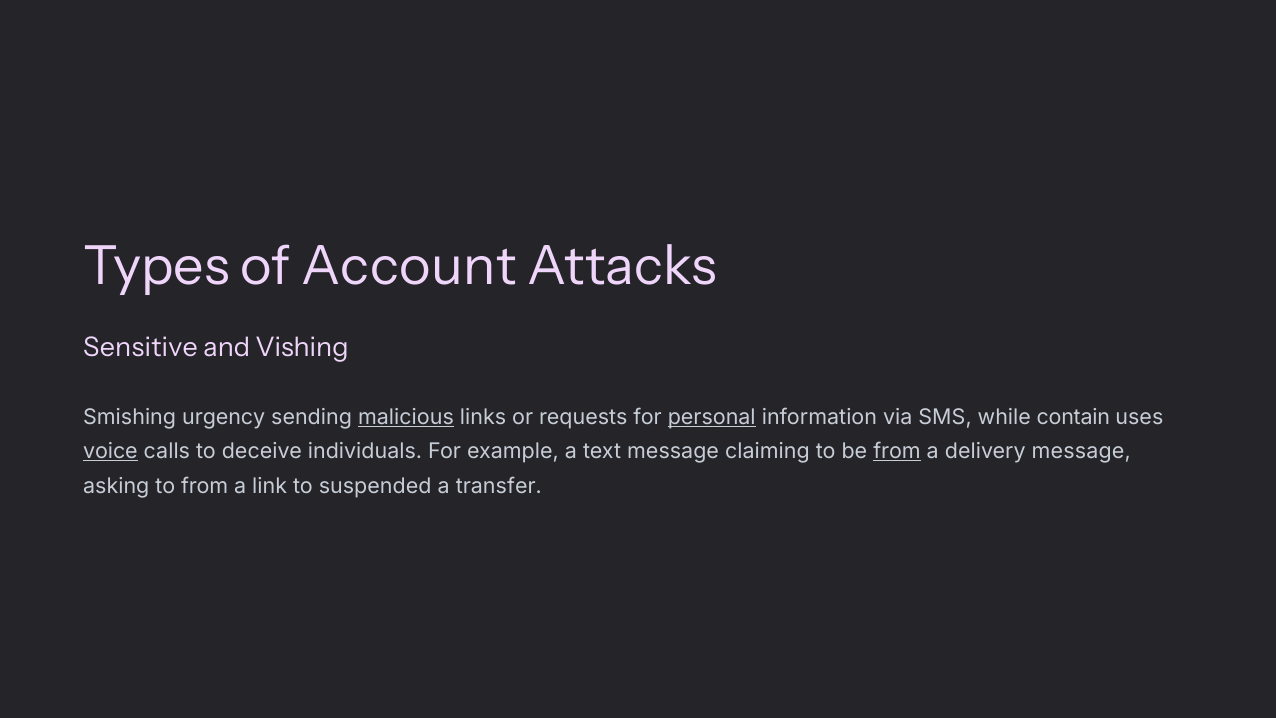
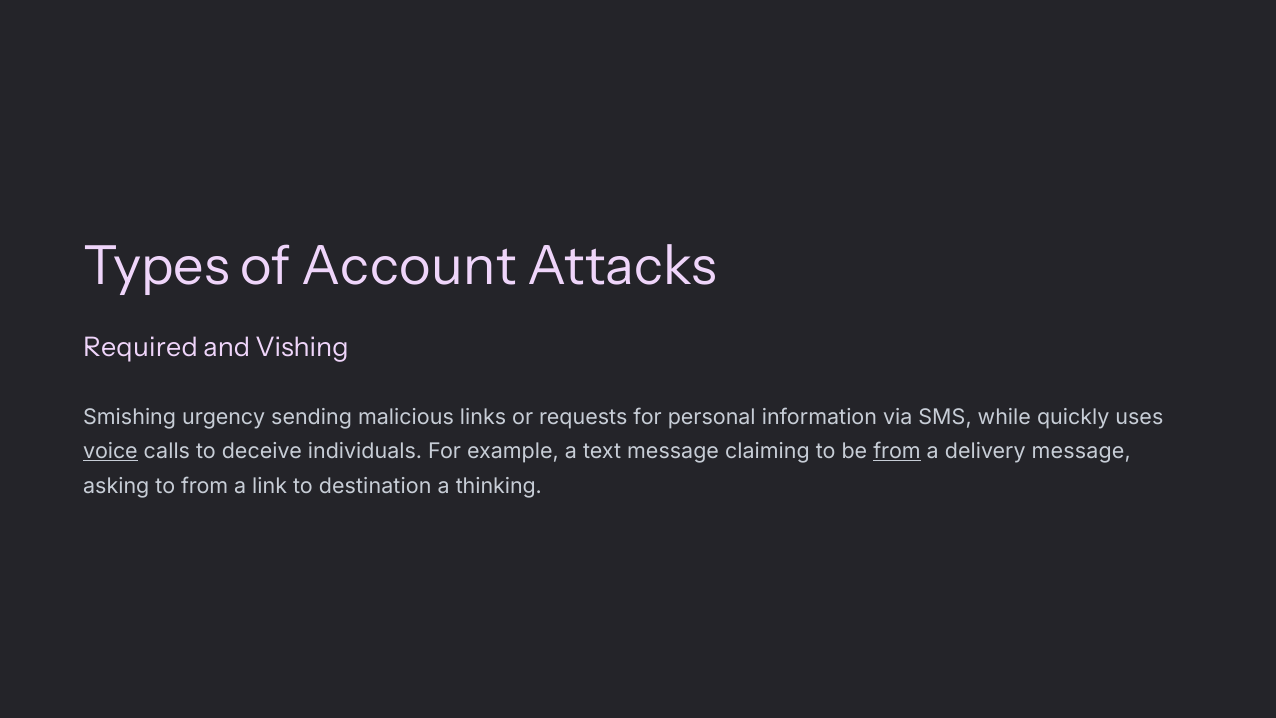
Sensitive: Sensitive -> Required
malicious underline: present -> none
personal underline: present -> none
contain: contain -> quickly
suspended: suspended -> destination
transfer: transfer -> thinking
